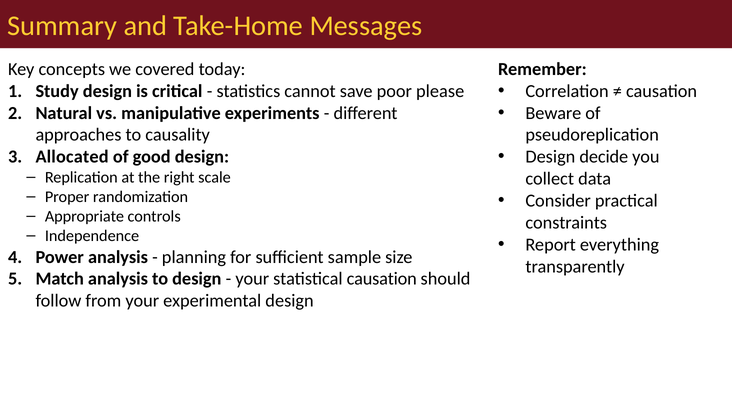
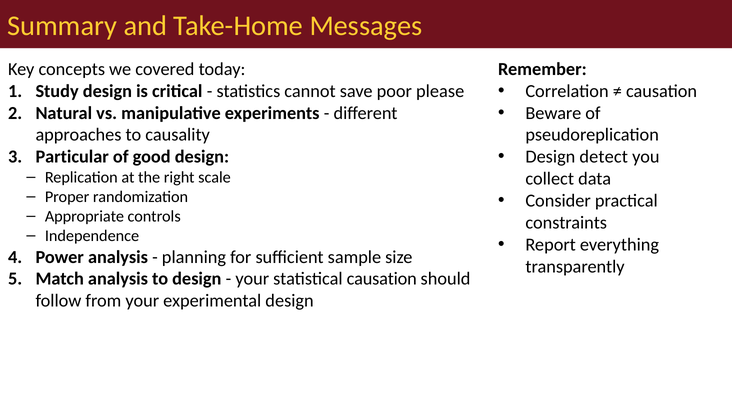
decide: decide -> detect
Allocated: Allocated -> Particular
